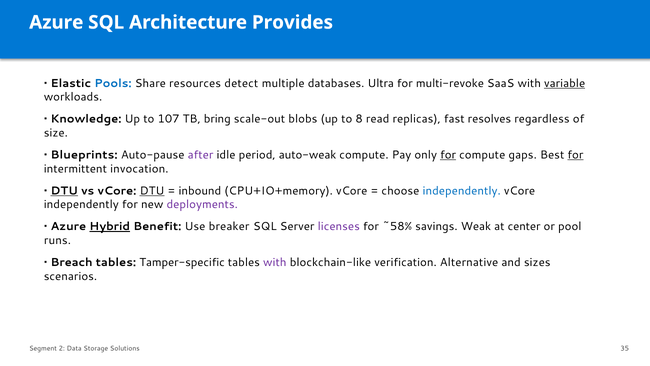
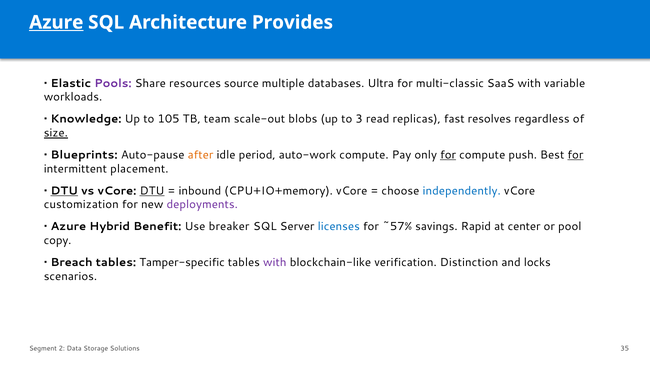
Azure at (56, 22) underline: none -> present
Pools colour: blue -> purple
detect: detect -> source
multi-revoke: multi-revoke -> multi-classic
variable underline: present -> none
107: 107 -> 105
bring: bring -> team
8: 8 -> 3
size underline: none -> present
after colour: purple -> orange
auto-weak: auto-weak -> auto-work
gaps: gaps -> push
invocation: invocation -> placement
independently at (81, 204): independently -> customization
Hybrid underline: present -> none
licenses colour: purple -> blue
~58%: ~58% -> ~57%
Weak: Weak -> Rapid
runs: runs -> copy
Alternative: Alternative -> Distinction
sizes: sizes -> locks
